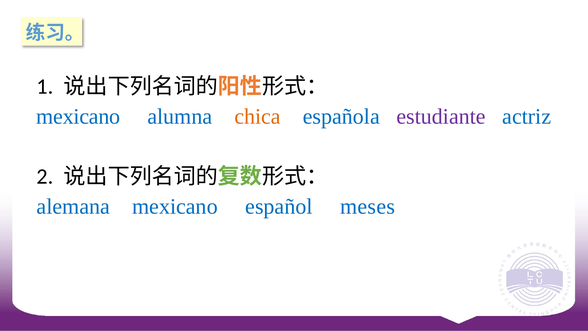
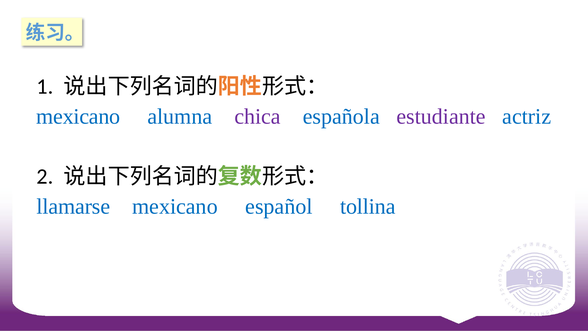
chica colour: orange -> purple
alemana: alemana -> llamarse
meses: meses -> tollina
